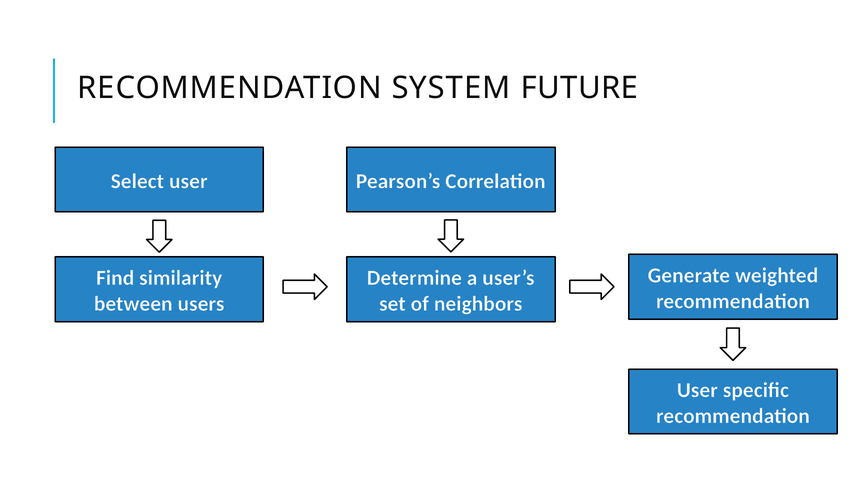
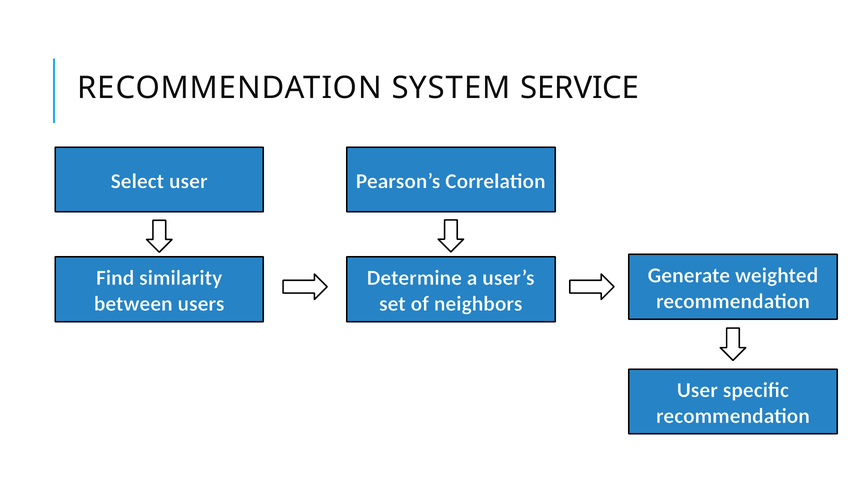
FUTURE: FUTURE -> SERVICE
